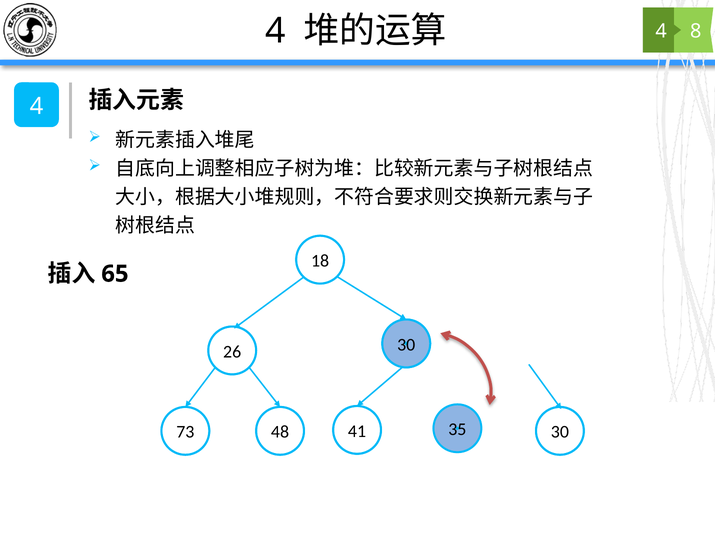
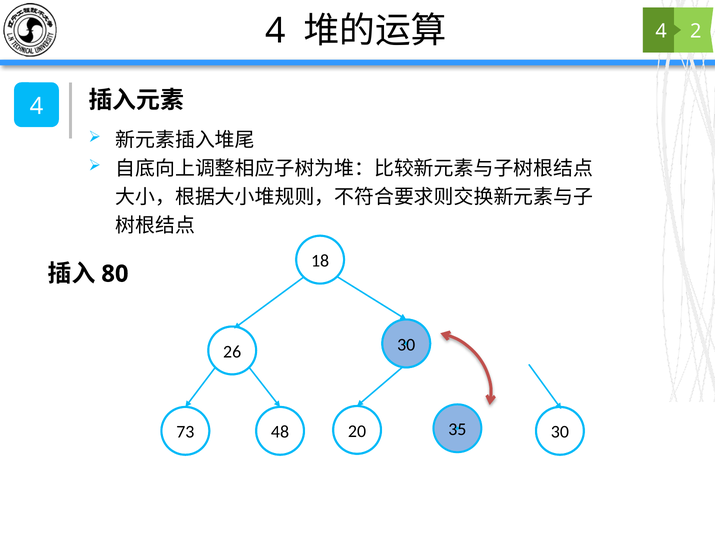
8: 8 -> 2
65: 65 -> 80
41: 41 -> 20
